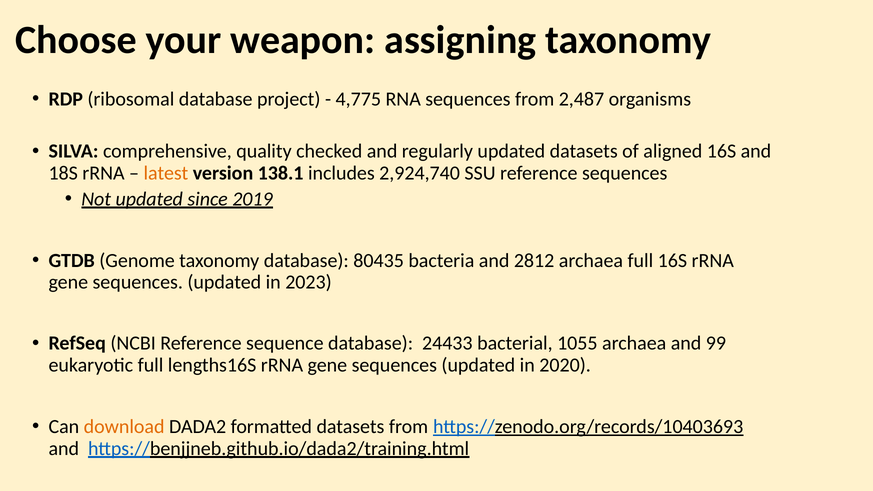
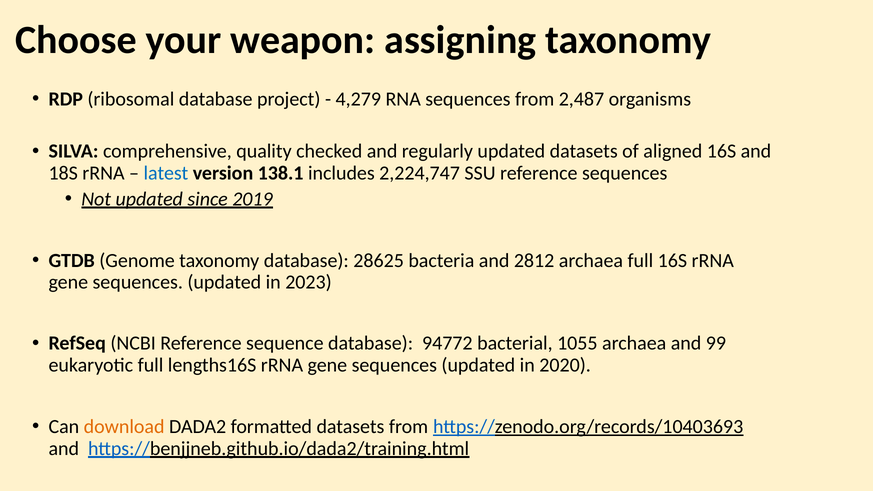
4,775: 4,775 -> 4,279
latest colour: orange -> blue
2,924,740: 2,924,740 -> 2,224,747
80435: 80435 -> 28625
24433: 24433 -> 94772
